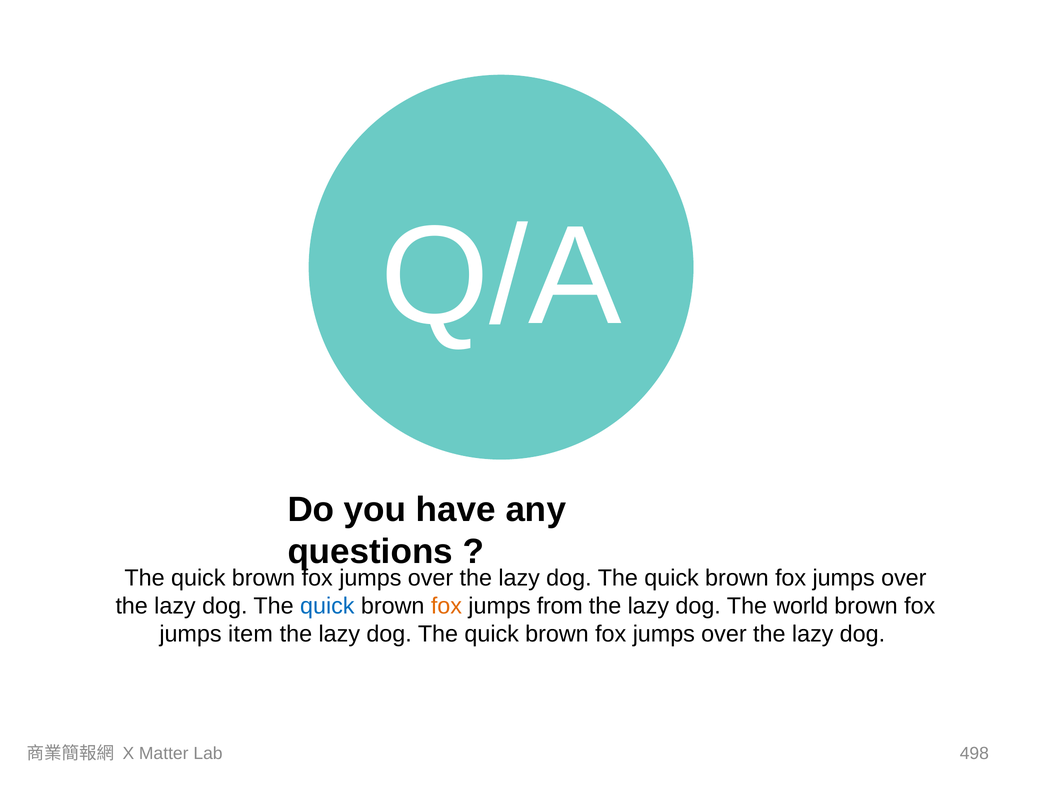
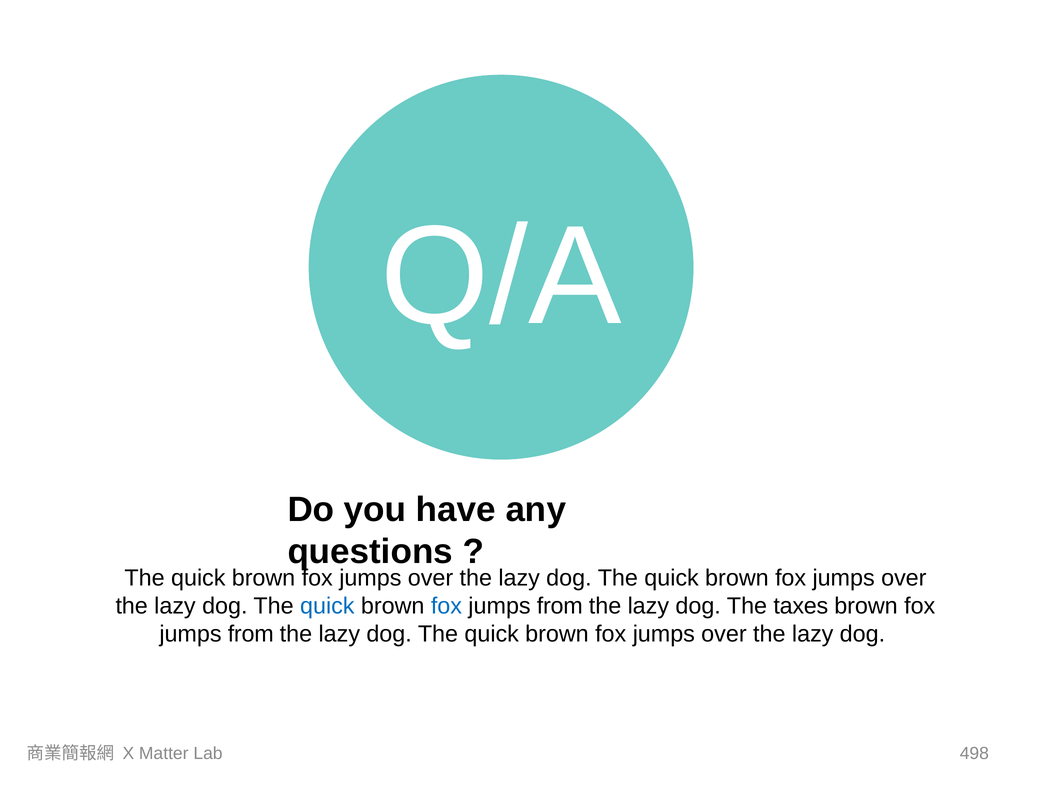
fox at (446, 606) colour: orange -> blue
world: world -> taxes
item at (251, 634): item -> from
